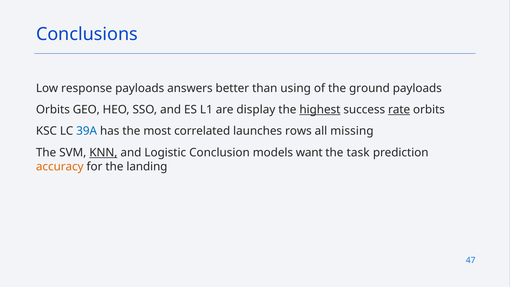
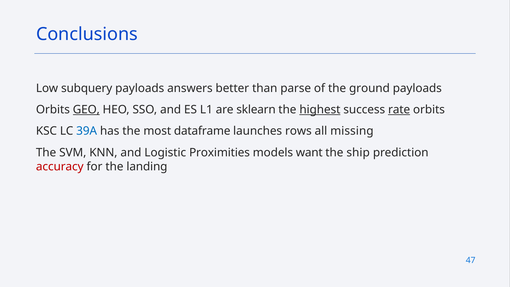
response: response -> subquery
using: using -> parse
GEO underline: none -> present
display: display -> sklearn
correlated: correlated -> dataframe
KNN underline: present -> none
Conclusion: Conclusion -> Proximities
task: task -> ship
accuracy colour: orange -> red
